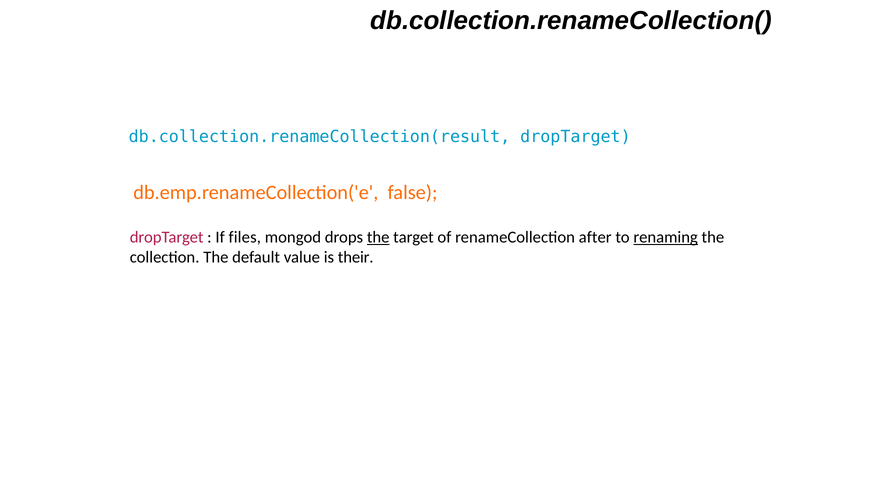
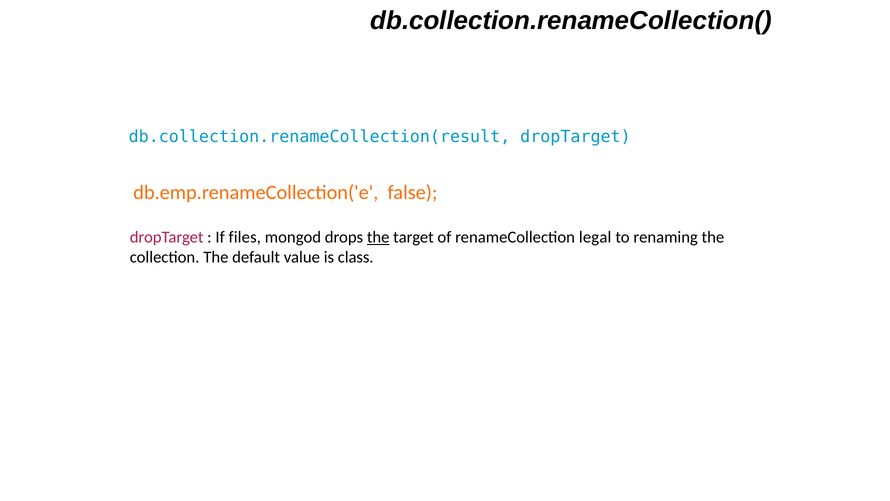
after: after -> legal
renaming underline: present -> none
their: their -> class
